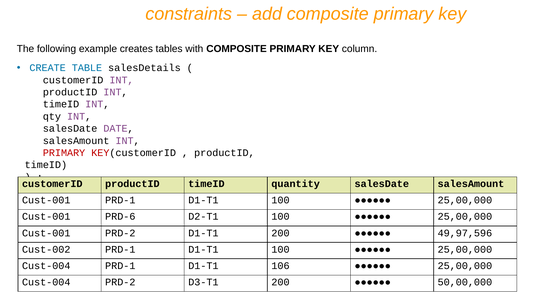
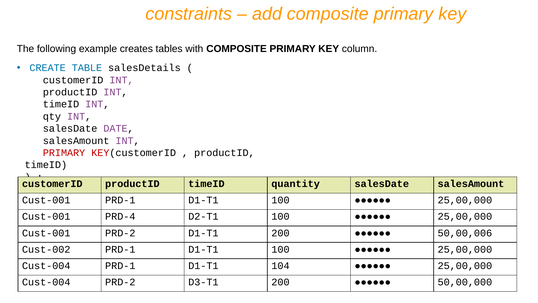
PRD-6: PRD-6 -> PRD-4
49,97,596: 49,97,596 -> 50,00,006
106: 106 -> 104
